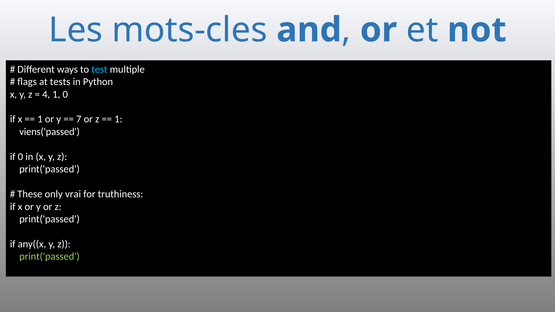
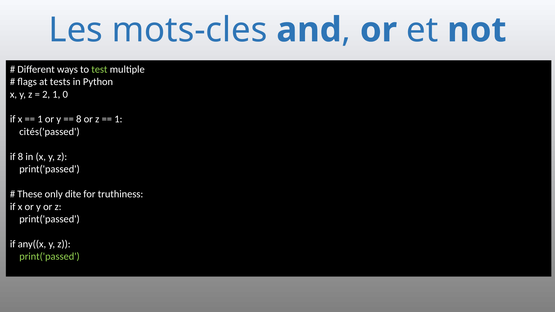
test colour: light blue -> light green
4: 4 -> 2
7 at (79, 119): 7 -> 8
viens('passed: viens('passed -> cités('passed
if 0: 0 -> 8
vrai: vrai -> dite
